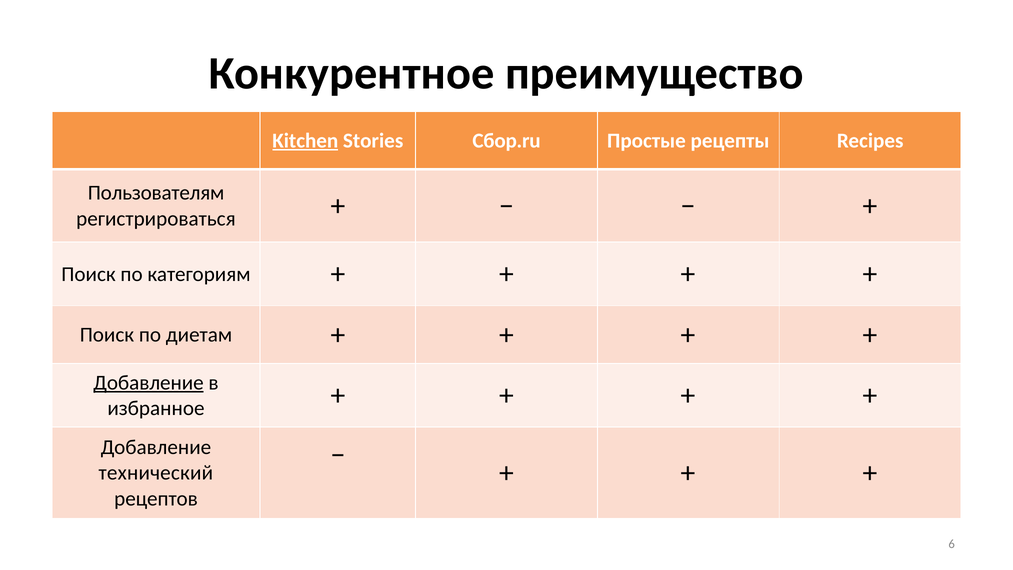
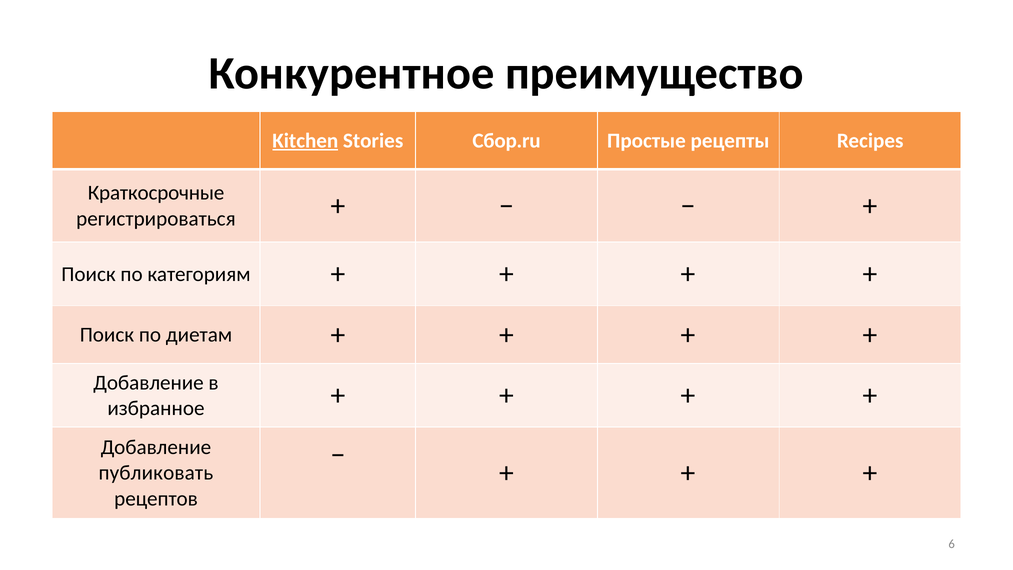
Пользователям: Пользователям -> Краткосрочные
Добавление at (149, 382) underline: present -> none
технический: технический -> публиковать
